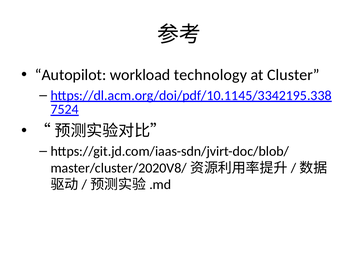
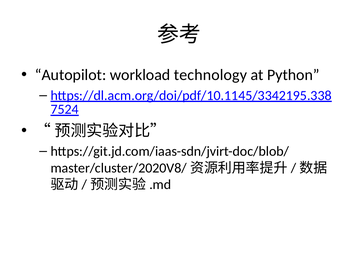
Cluster: Cluster -> Python
